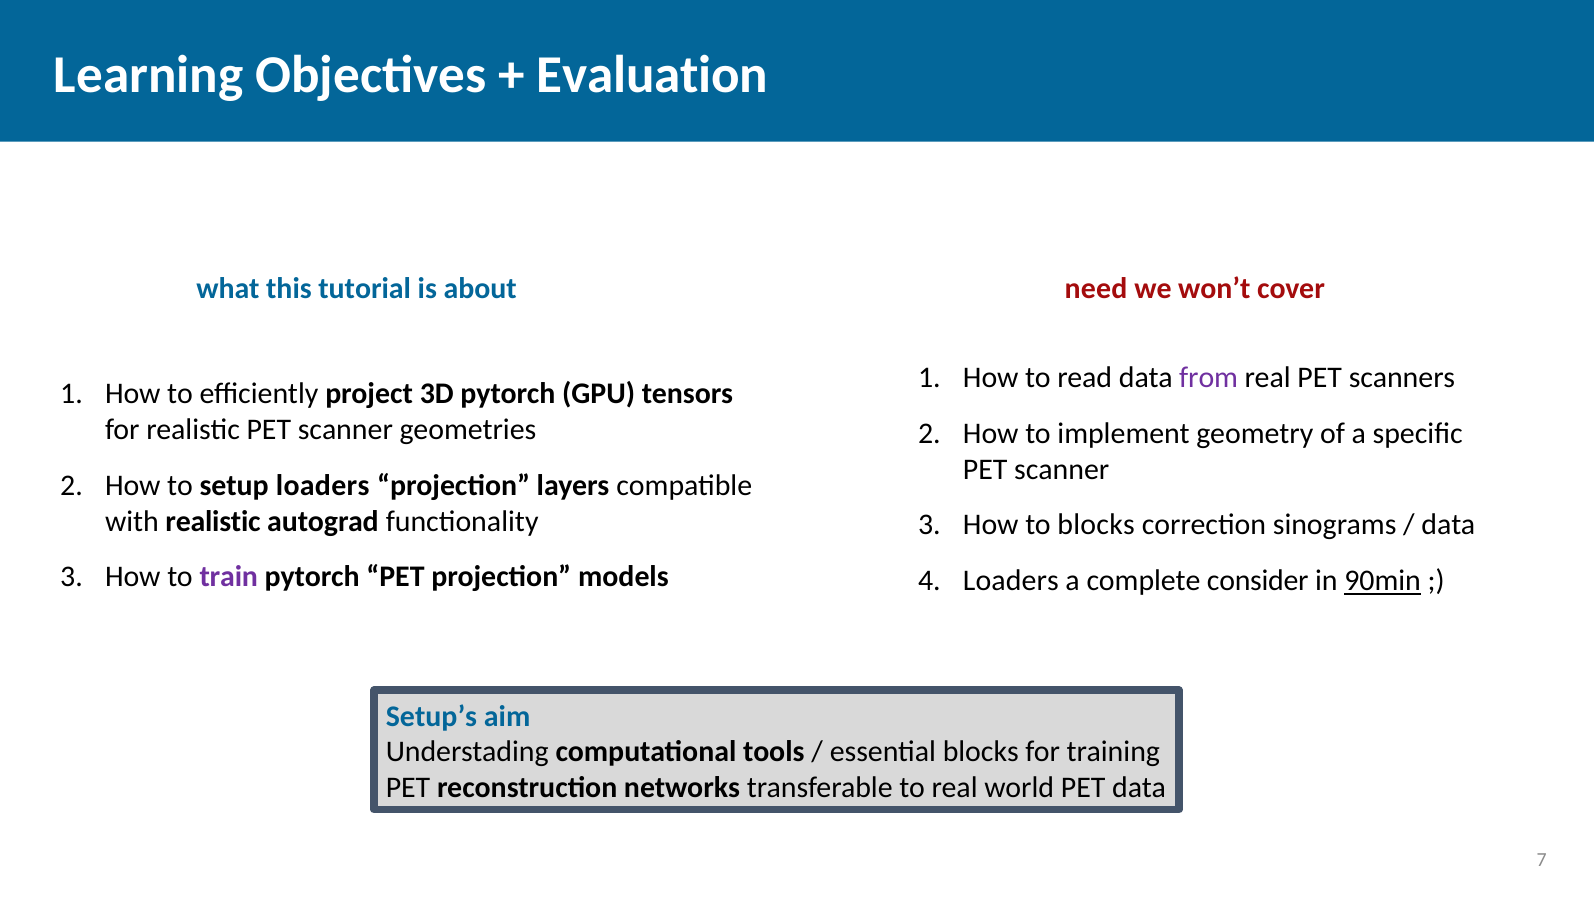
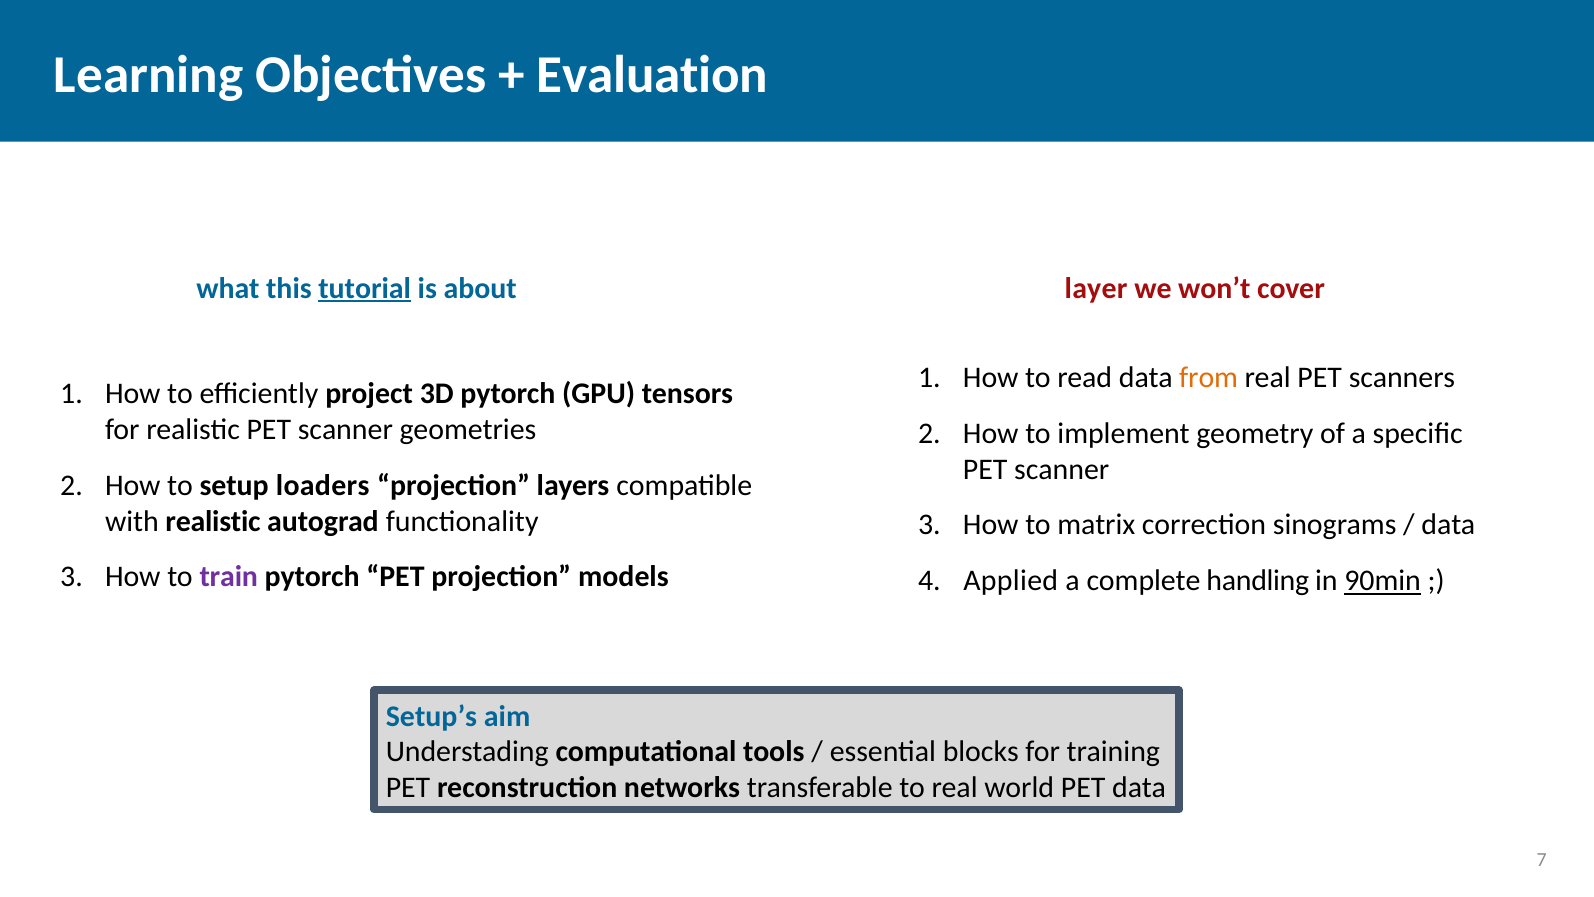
tutorial underline: none -> present
need: need -> layer
from colour: purple -> orange
to blocks: blocks -> matrix
Loaders at (1011, 581): Loaders -> Applied
consider: consider -> handling
